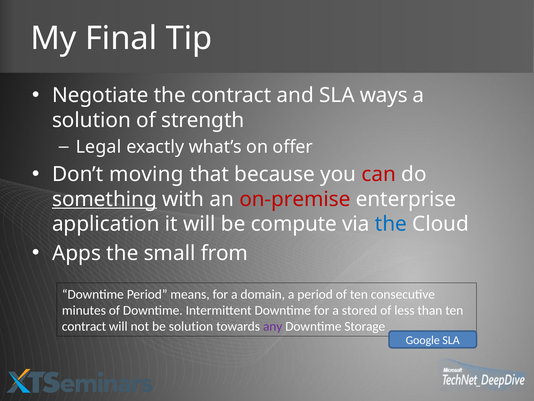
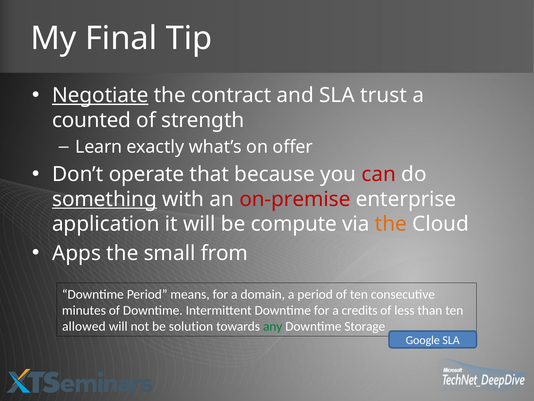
Negotiate underline: none -> present
ways: ways -> trust
solution at (91, 120): solution -> counted
Legal: Legal -> Learn
moving: moving -> operate
the at (391, 224) colour: blue -> orange
stored: stored -> credits
contract at (84, 326): contract -> allowed
any colour: purple -> green
